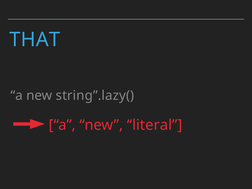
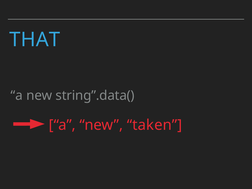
string”.lazy(: string”.lazy( -> string”.data(
literal: literal -> taken
